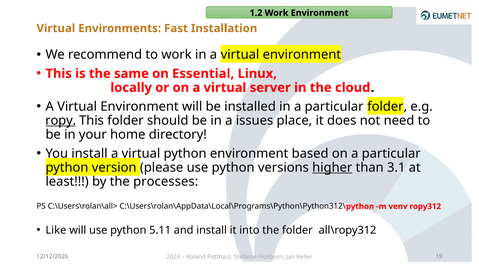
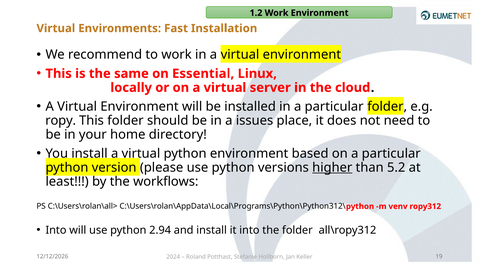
ropy underline: present -> none
3.1: 3.1 -> 5.2
processes: processes -> workflows
Like at (56, 230): Like -> Into
5.11: 5.11 -> 2.94
